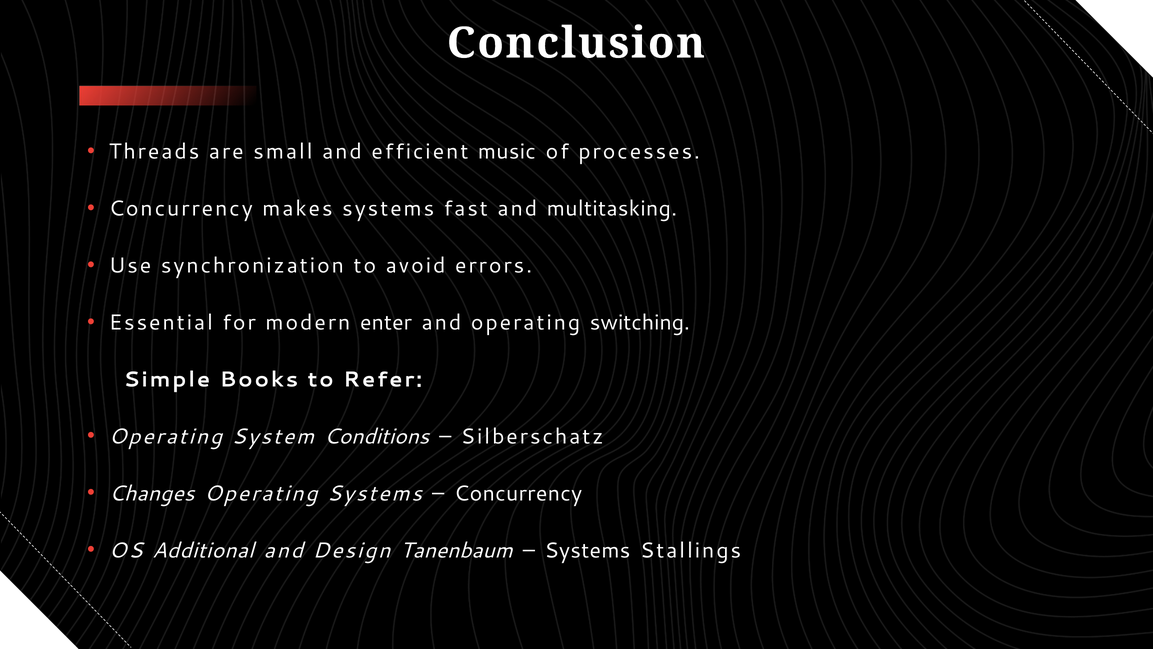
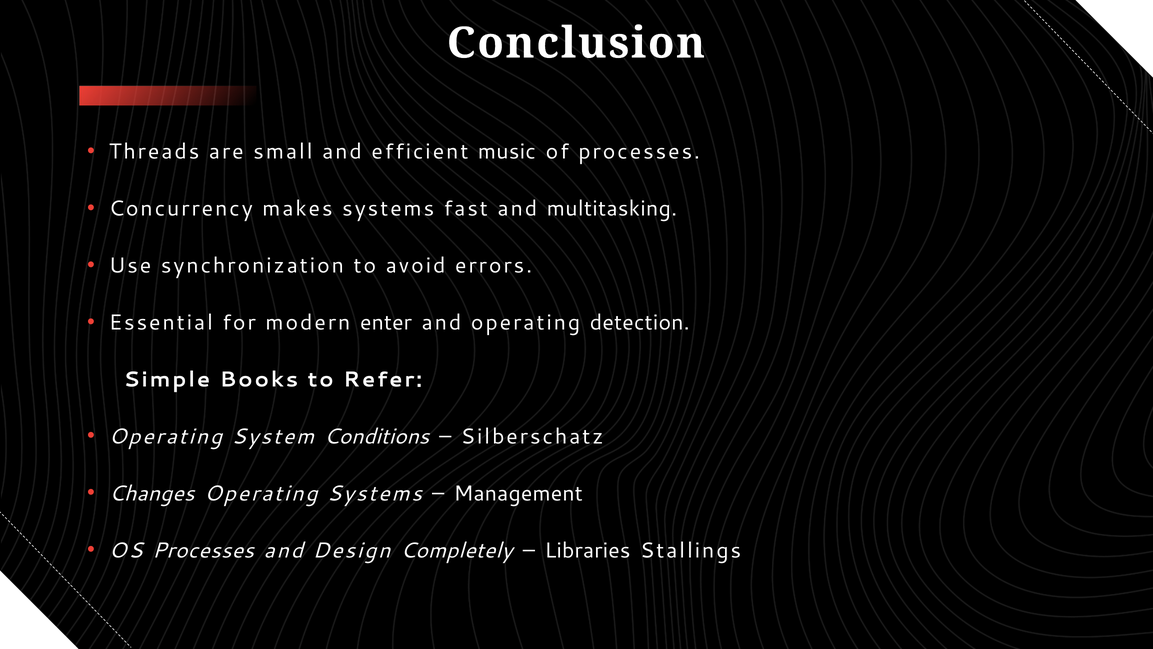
switching: switching -> detection
Concurrency at (518, 493): Concurrency -> Management
OS Additional: Additional -> Processes
Tanenbaum: Tanenbaum -> Completely
Systems at (587, 550): Systems -> Libraries
